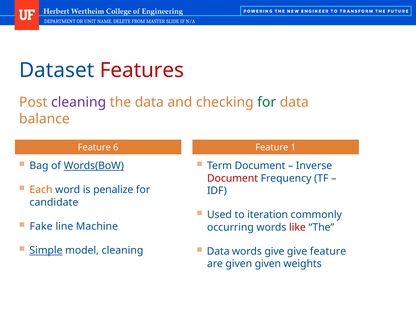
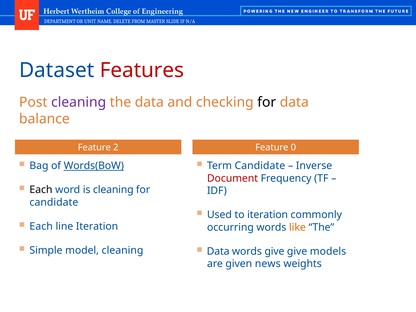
for at (267, 102) colour: green -> black
6: 6 -> 2
1: 1 -> 0
Term Document: Document -> Candidate
Each at (41, 190) colour: orange -> black
is penalize: penalize -> cleaning
Fake at (41, 226): Fake -> Each
line Machine: Machine -> Iteration
like colour: red -> orange
Simple underline: present -> none
give feature: feature -> models
given given: given -> news
